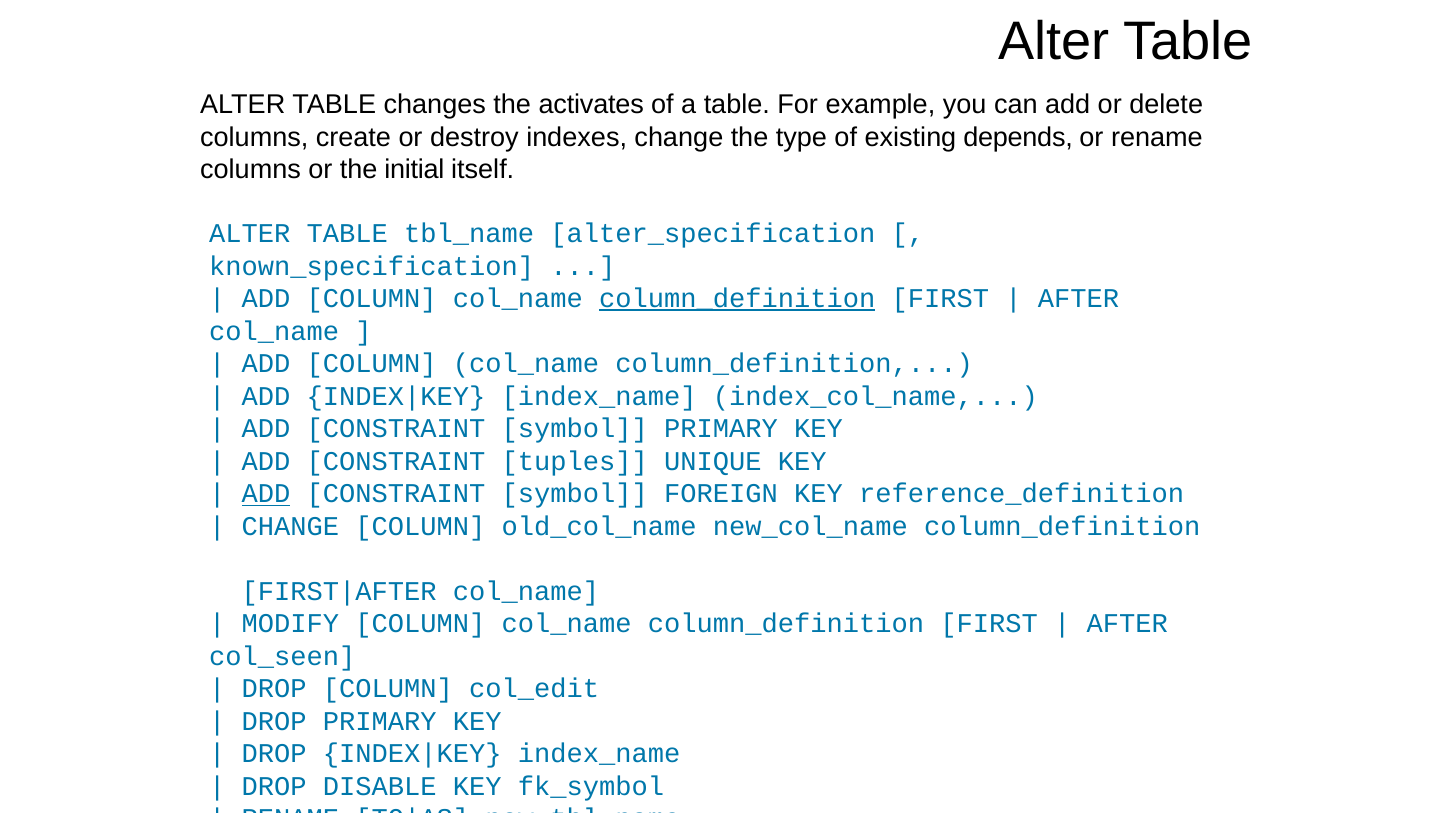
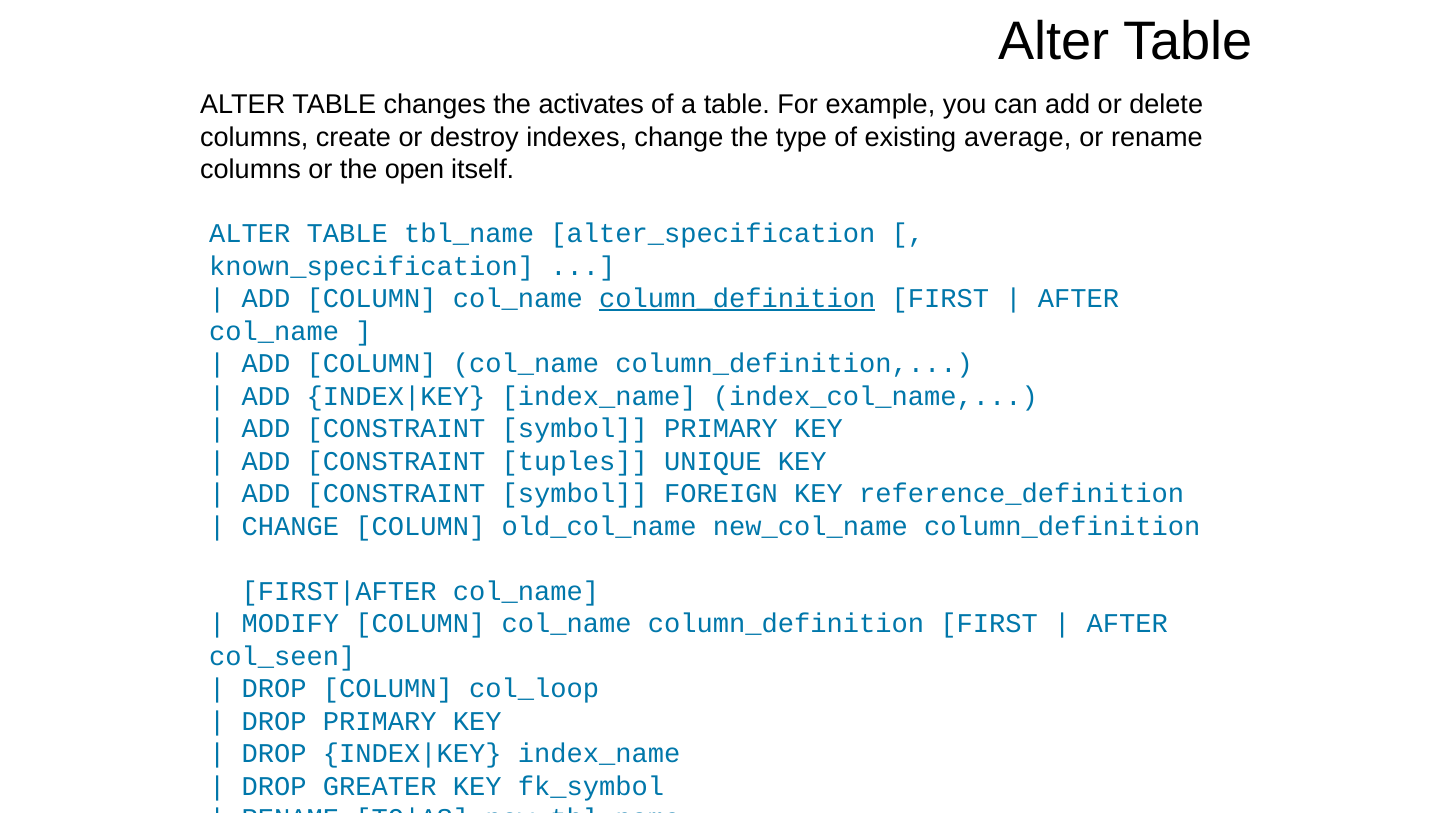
depends: depends -> average
initial: initial -> open
ADD at (266, 493) underline: present -> none
col_edit: col_edit -> col_loop
DISABLE: DISABLE -> GREATER
